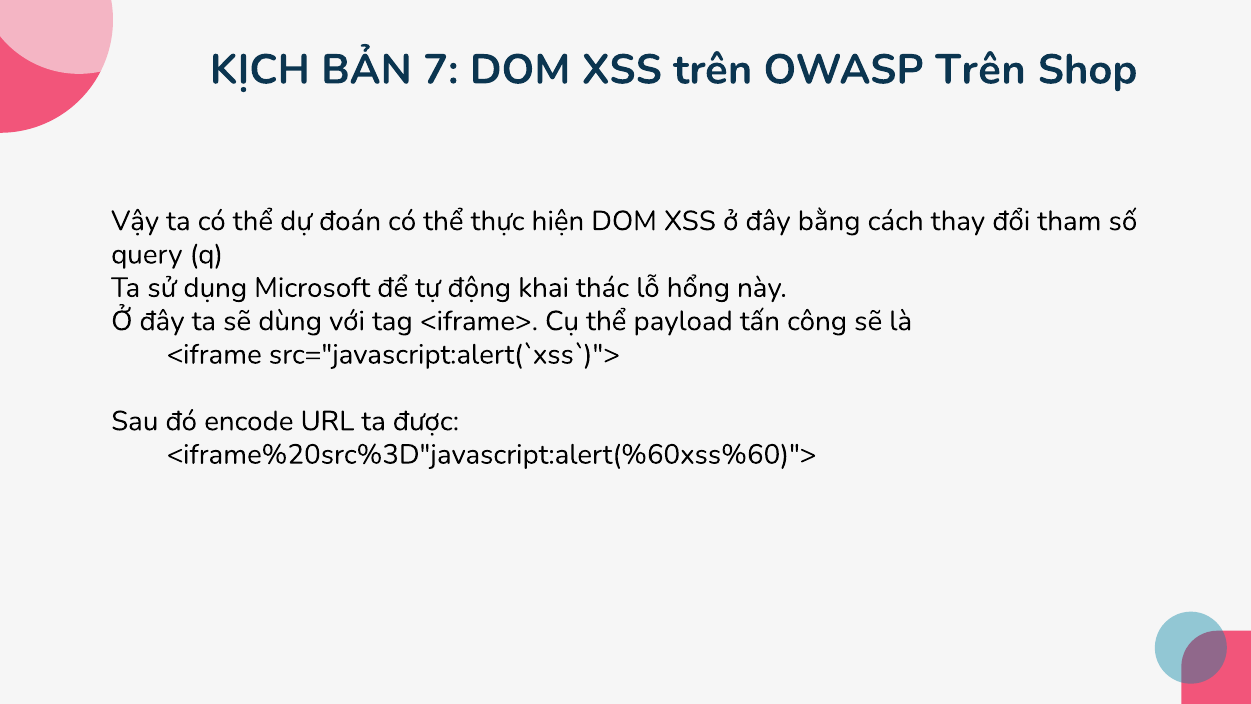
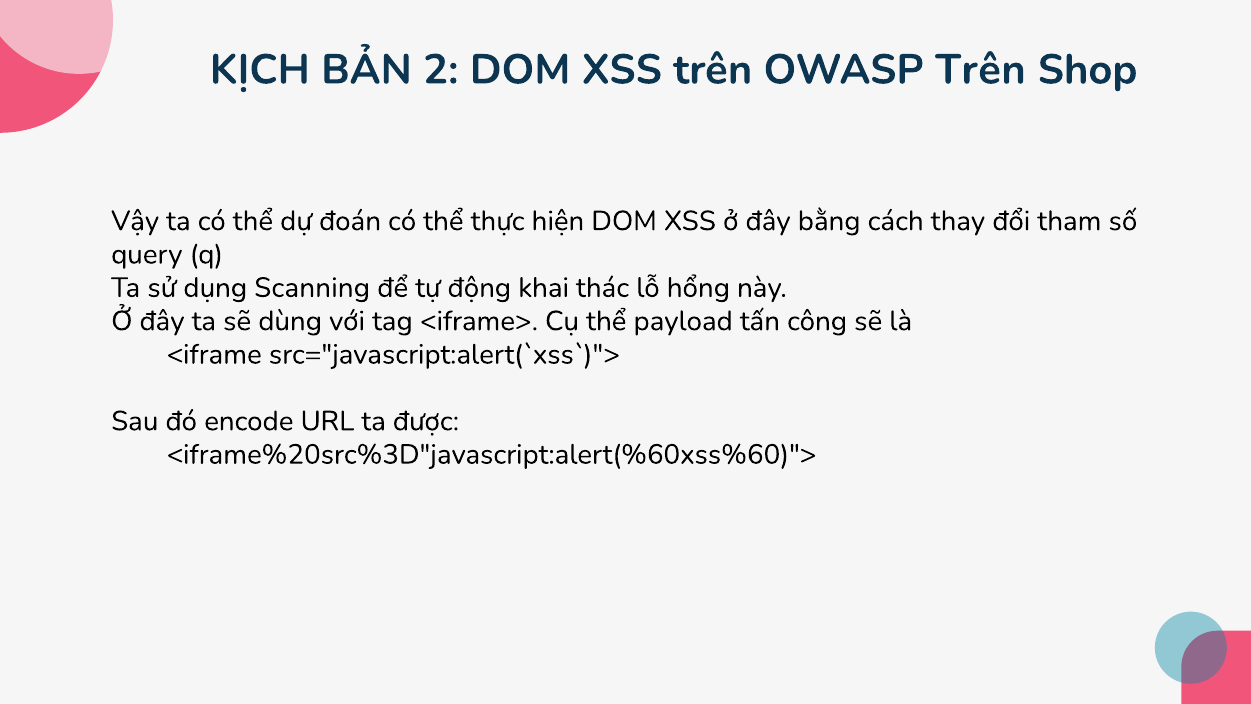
7: 7 -> 2
Microsoft: Microsoft -> Scanning
